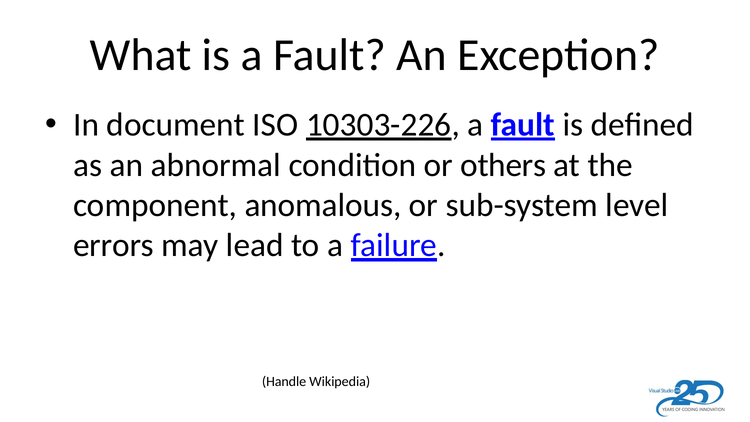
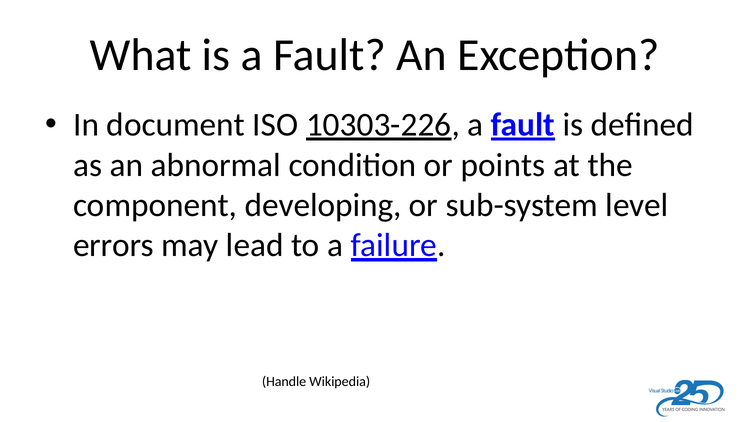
others: others -> points
anomalous: anomalous -> developing
